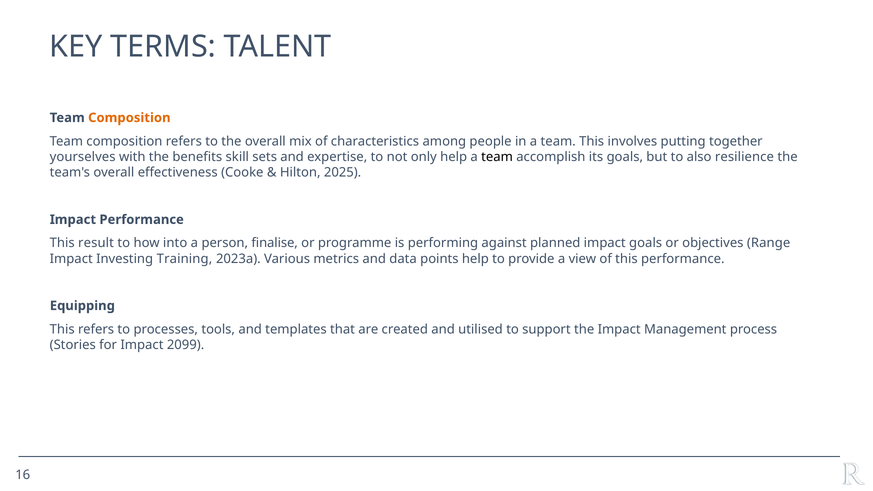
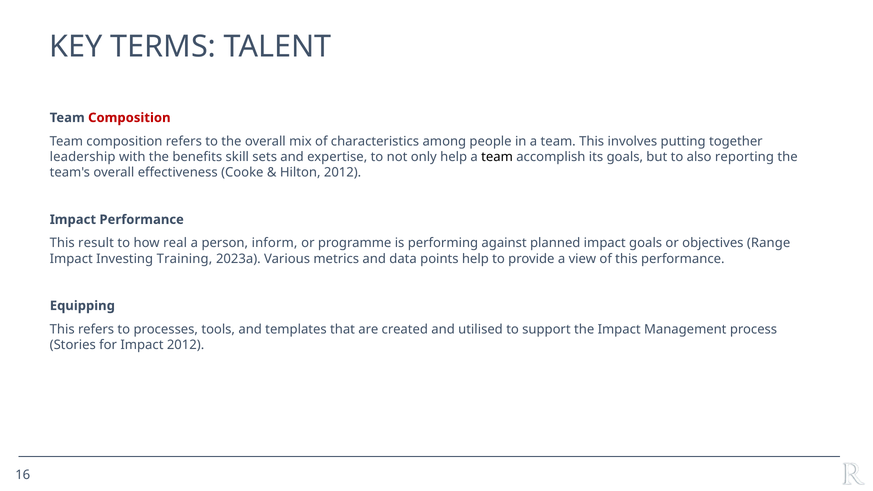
Composition at (129, 118) colour: orange -> red
yourselves: yourselves -> leadership
resilience: resilience -> reporting
Hilton 2025: 2025 -> 2012
into: into -> real
finalise: finalise -> inform
Impact 2099: 2099 -> 2012
